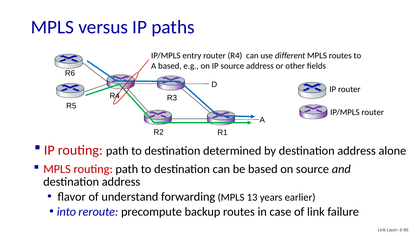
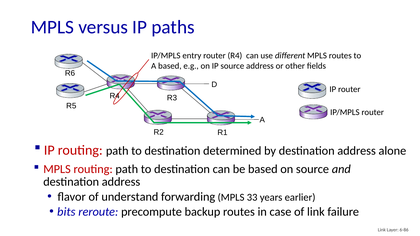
13: 13 -> 33
into: into -> bits
